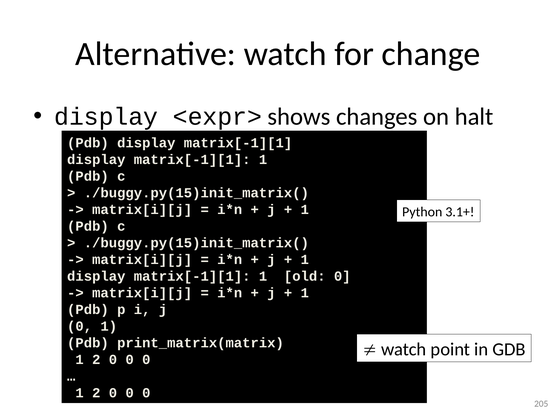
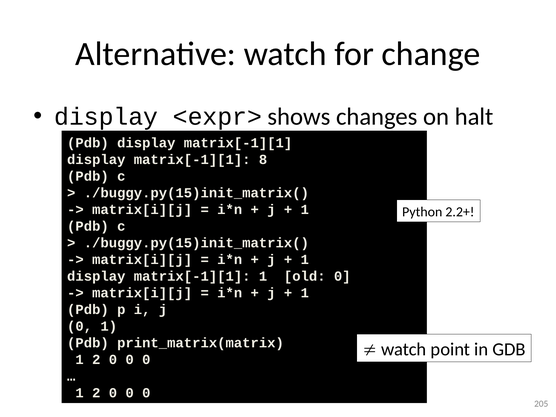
1 at (263, 159): 1 -> 8
3.1+: 3.1+ -> 2.2+
